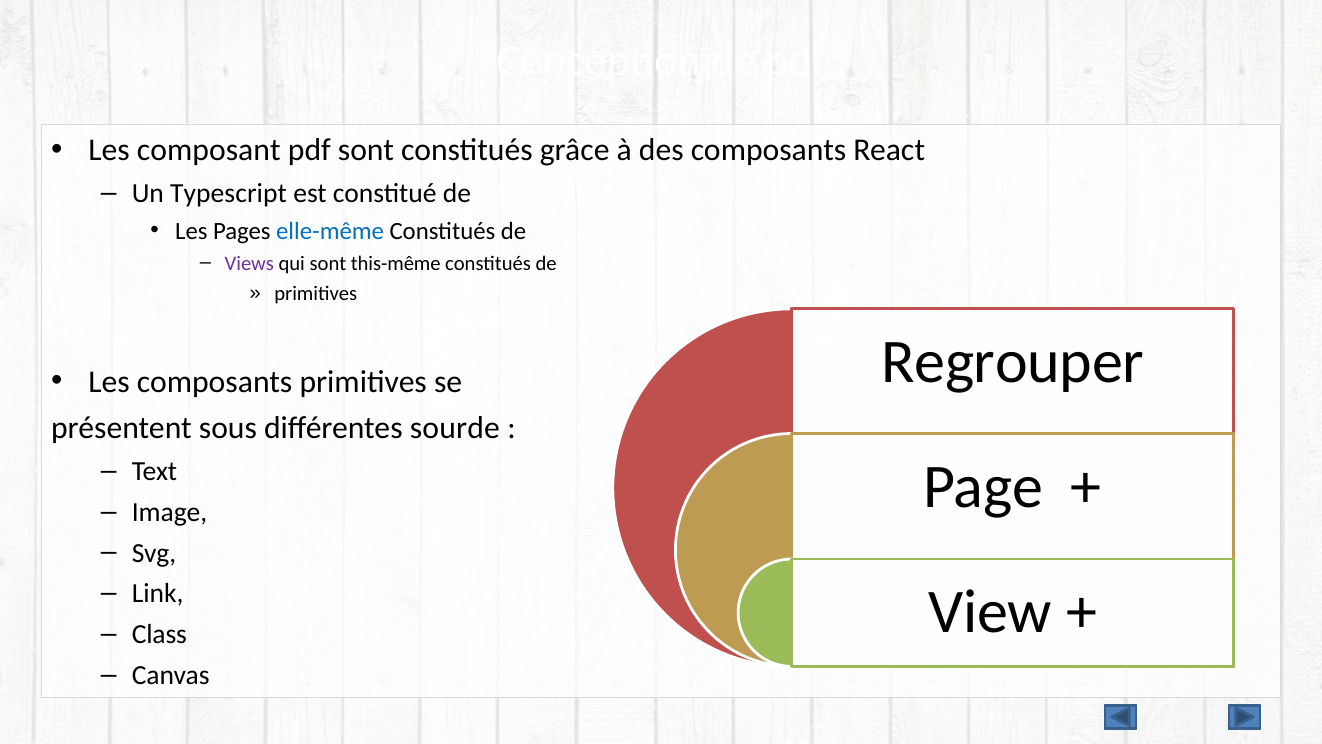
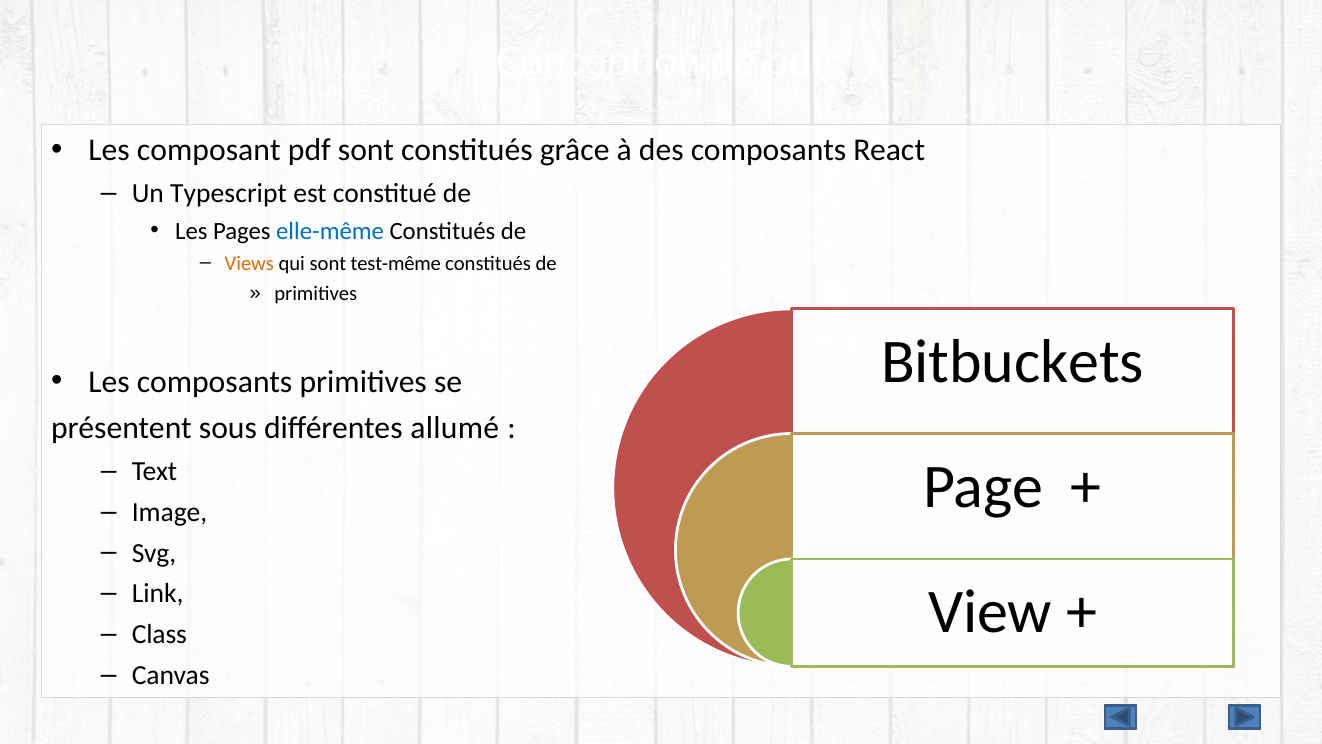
Views colour: purple -> orange
this-même: this-même -> test-même
Regrouper: Regrouper -> Bitbuckets
sourde: sourde -> allumé
